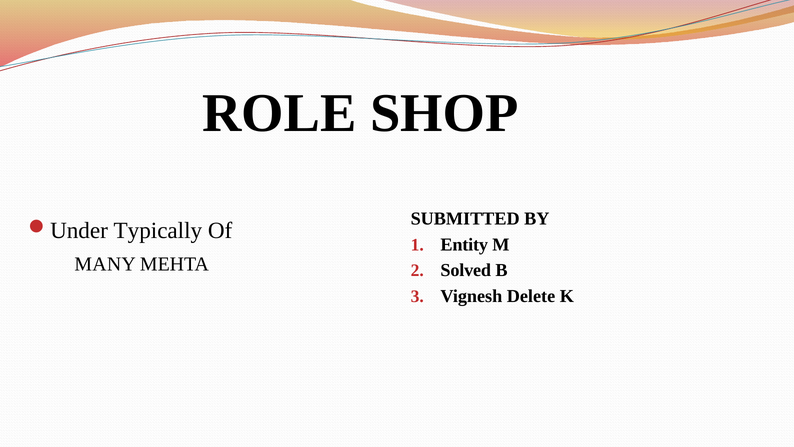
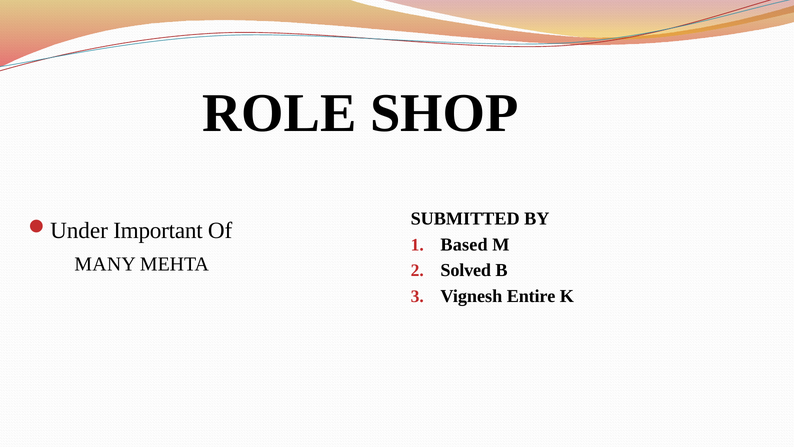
Typically: Typically -> Important
Entity: Entity -> Based
Delete: Delete -> Entire
